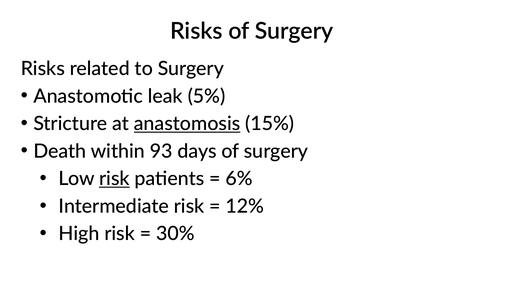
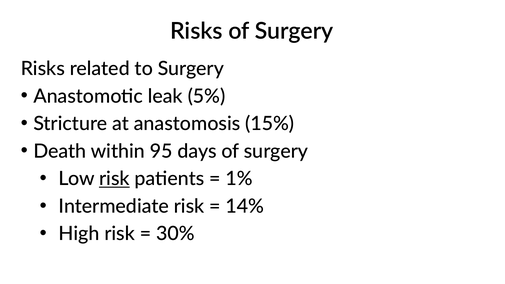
anastomosis underline: present -> none
93: 93 -> 95
6%: 6% -> 1%
12%: 12% -> 14%
